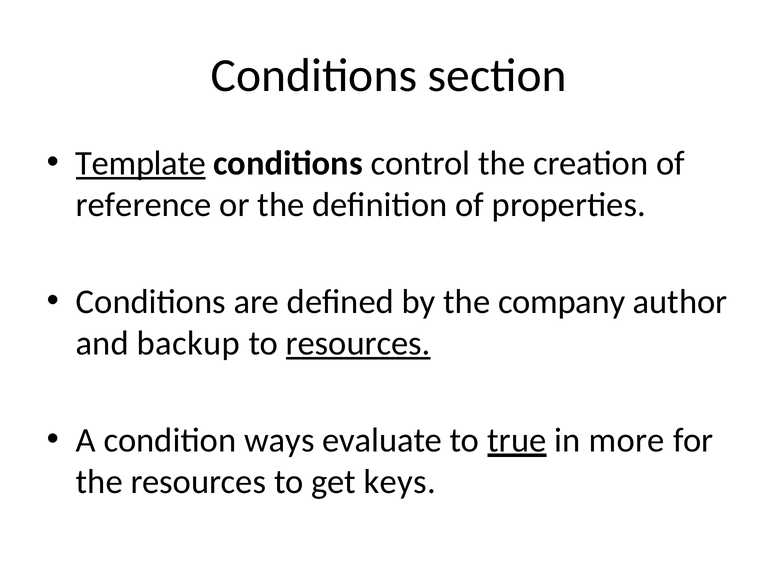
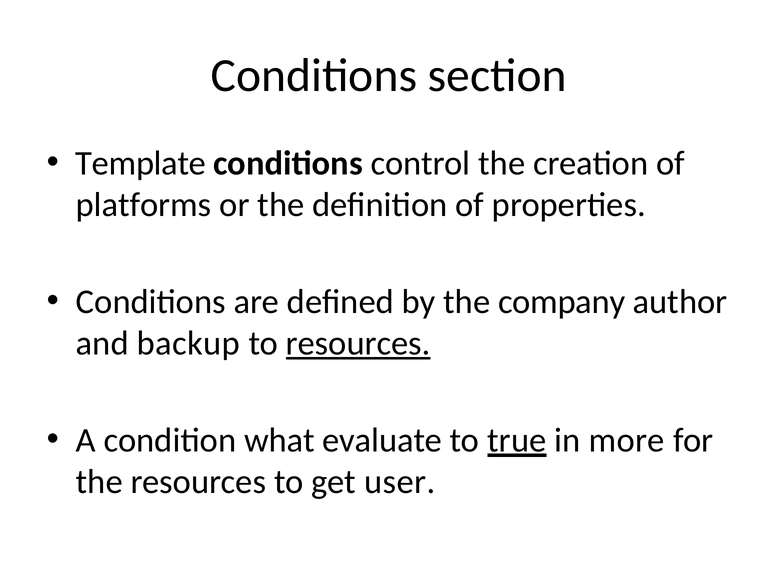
Template underline: present -> none
reference: reference -> platforms
ways: ways -> what
keys: keys -> user
